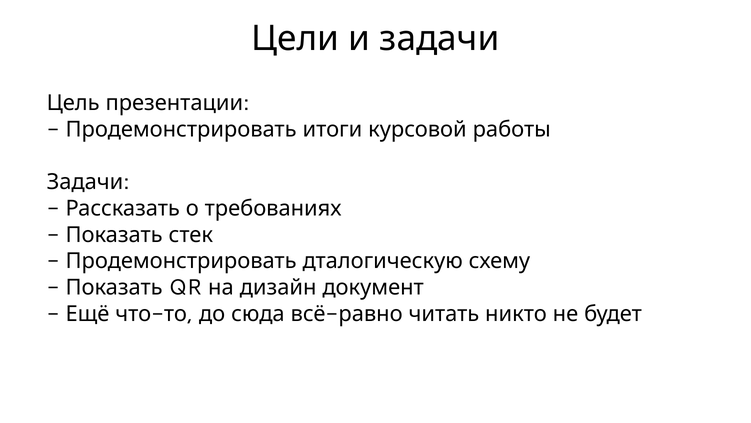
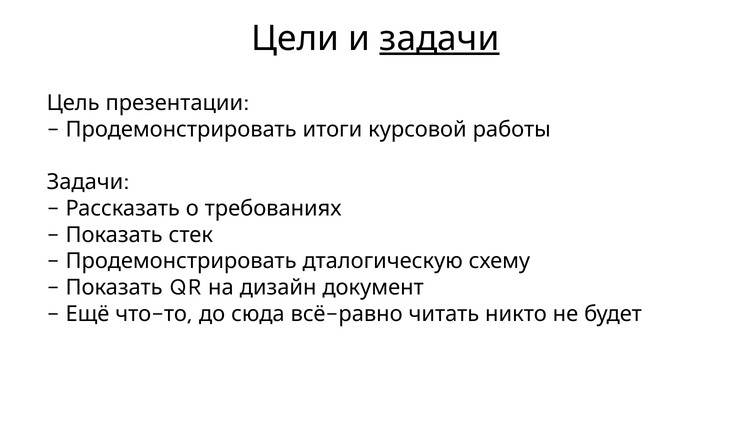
задачи at (439, 38) underline: none -> present
